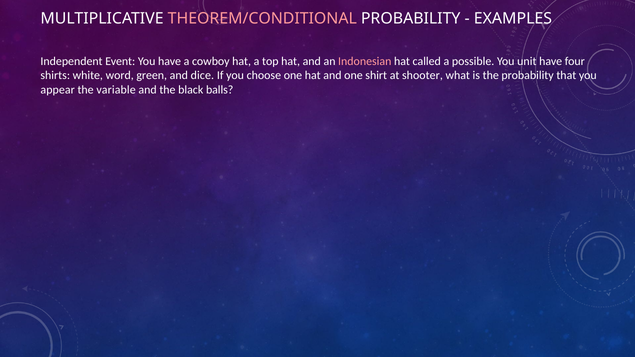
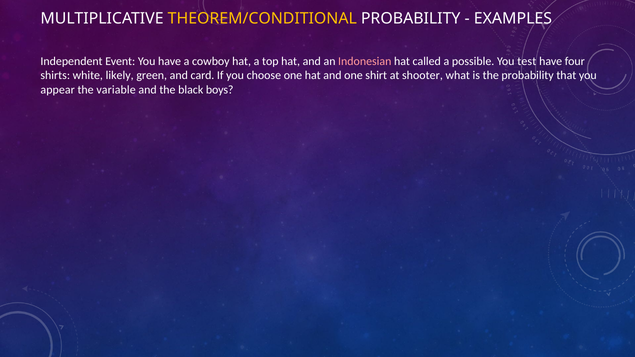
THEOREM/CONDITIONAL colour: pink -> yellow
unit: unit -> test
word: word -> likely
dice: dice -> card
balls: balls -> boys
